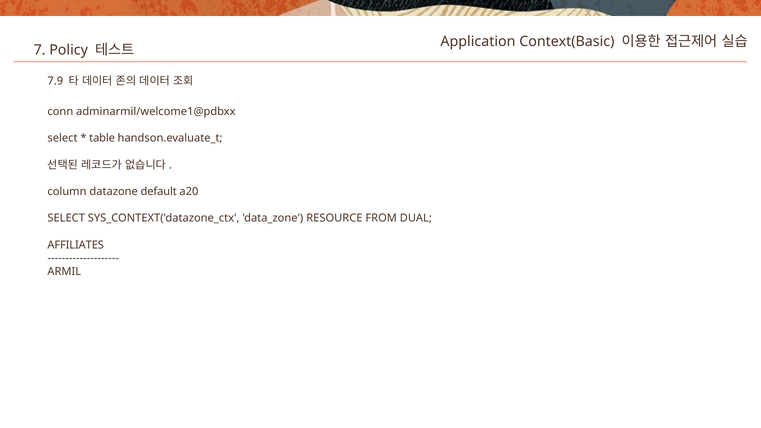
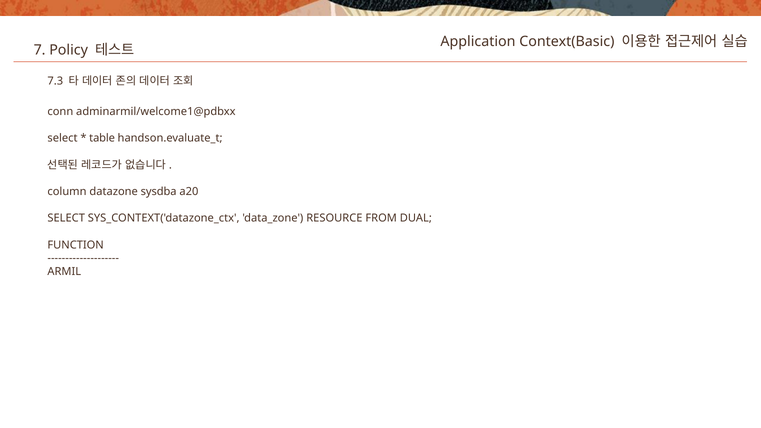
7.9: 7.9 -> 7.3
default: default -> sysdba
AFFILIATES at (76, 245): AFFILIATES -> FUNCTION
